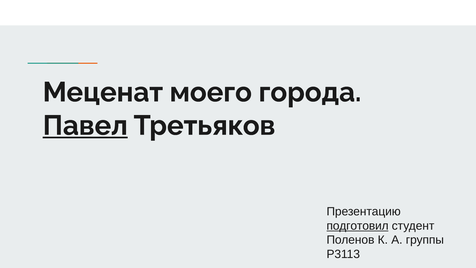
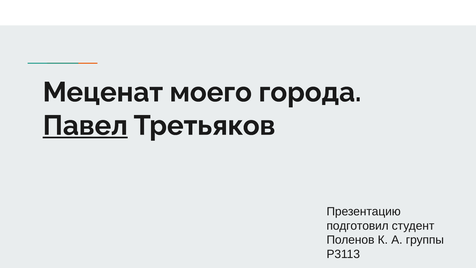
подготовил underline: present -> none
